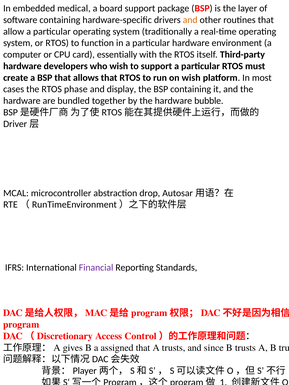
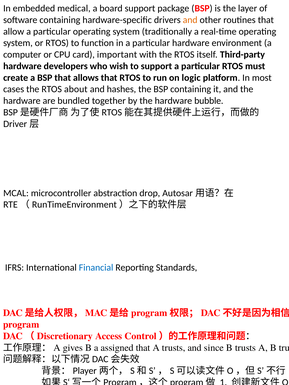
essentially: essentially -> important
on wish: wish -> logic
phase: phase -> about
display: display -> hashes
Financial colour: purple -> blue
